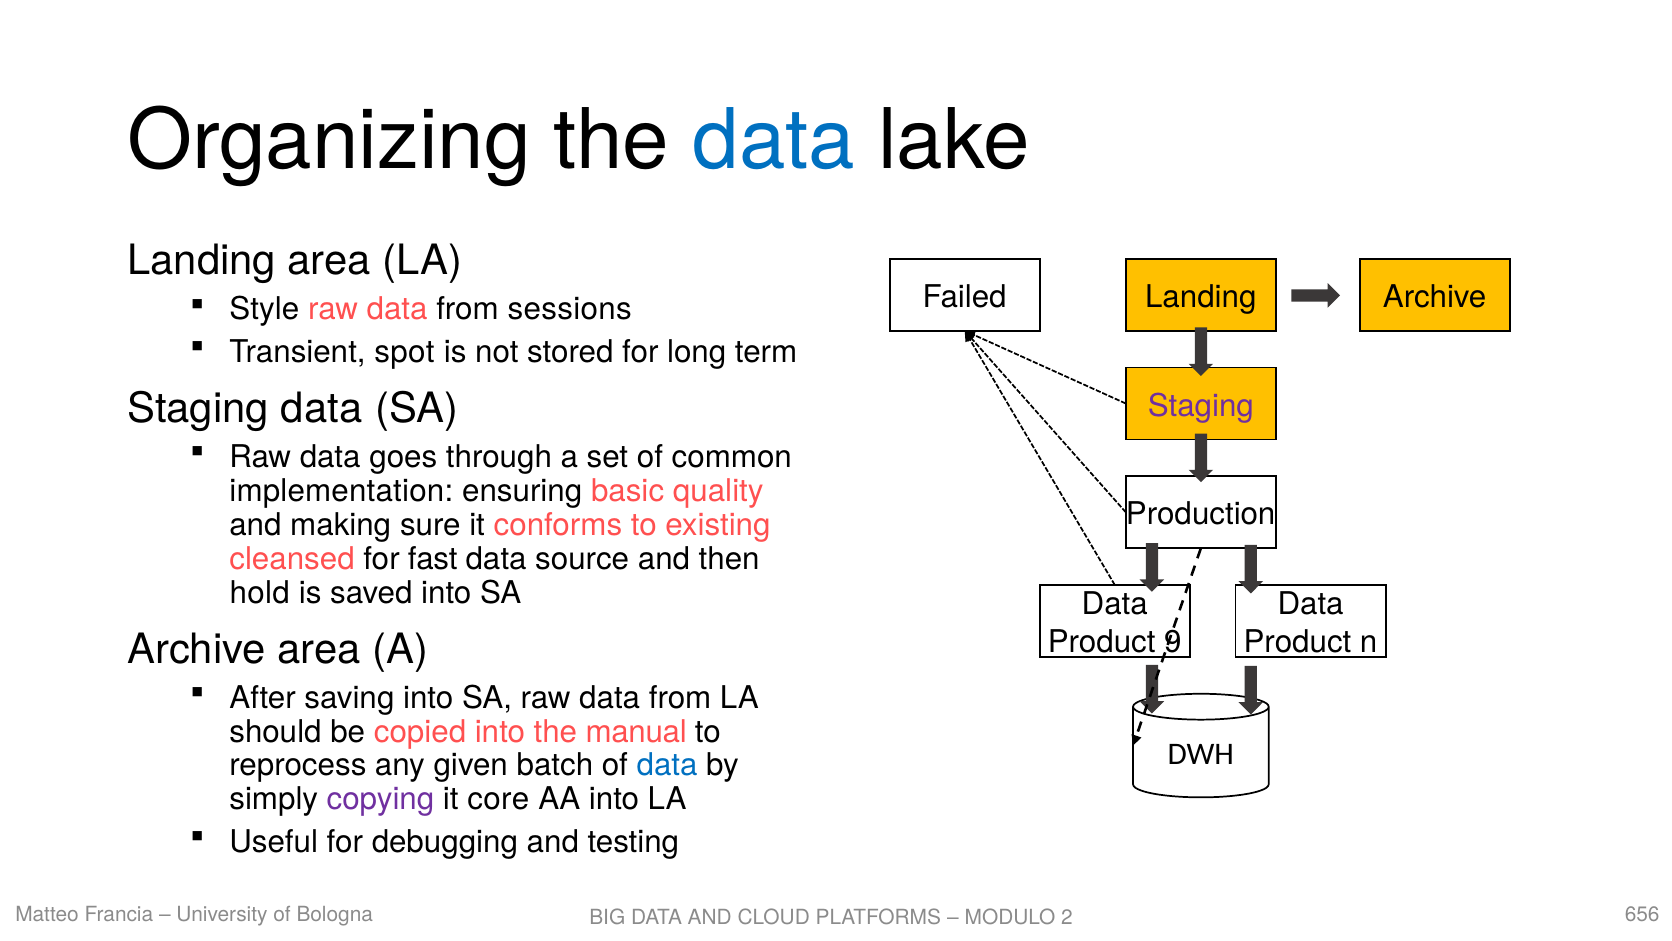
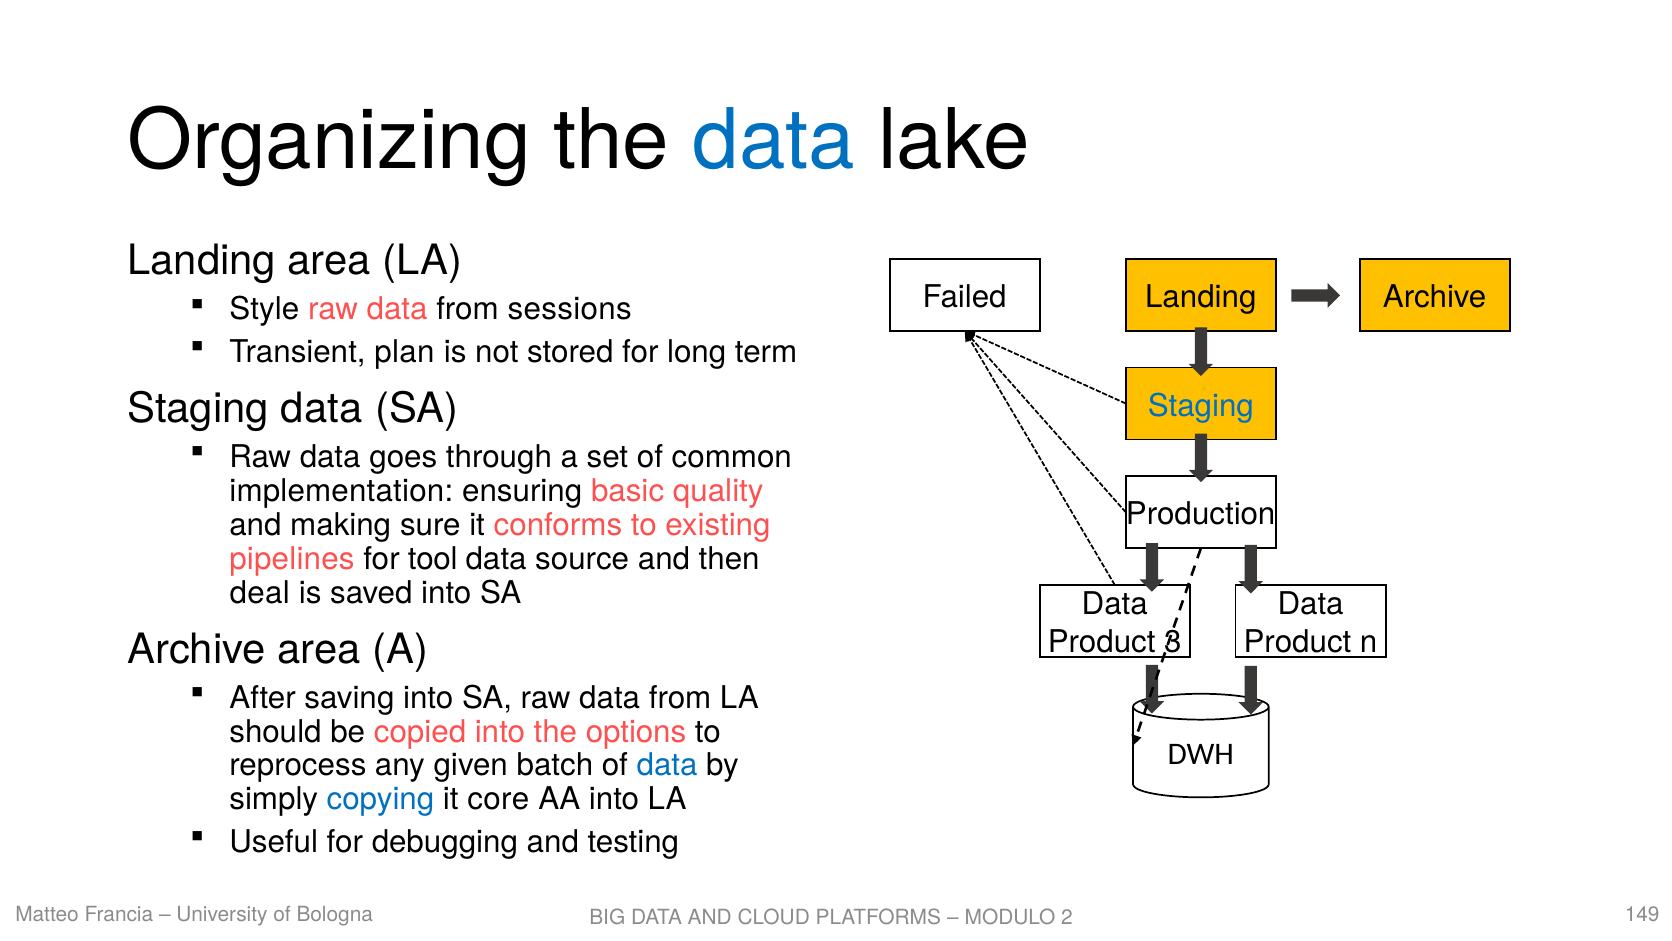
spot: spot -> plan
Staging at (1201, 405) colour: purple -> blue
cleansed: cleansed -> pipelines
fast: fast -> tool
hold: hold -> deal
9: 9 -> 3
manual: manual -> options
copying colour: purple -> blue
656: 656 -> 149
